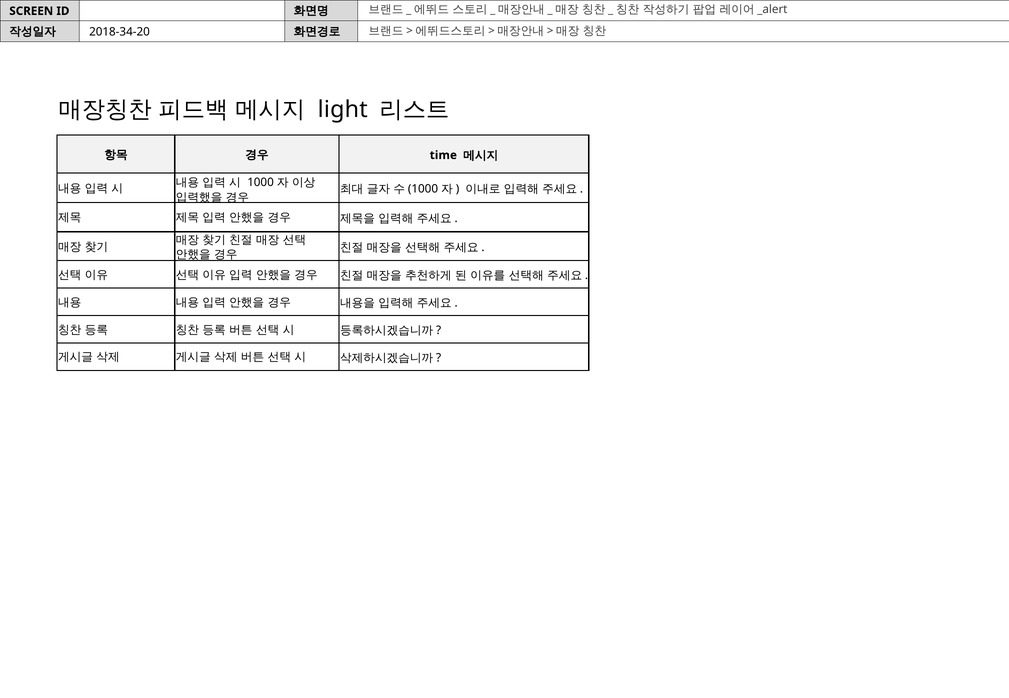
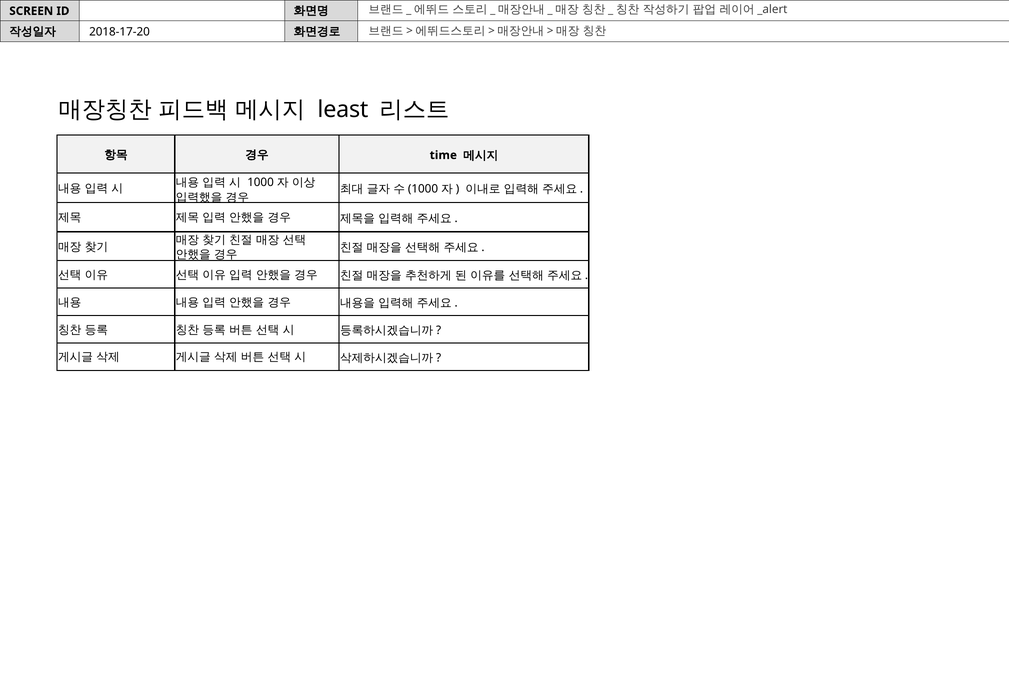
2018-34-20: 2018-34-20 -> 2018-17-20
light: light -> least
